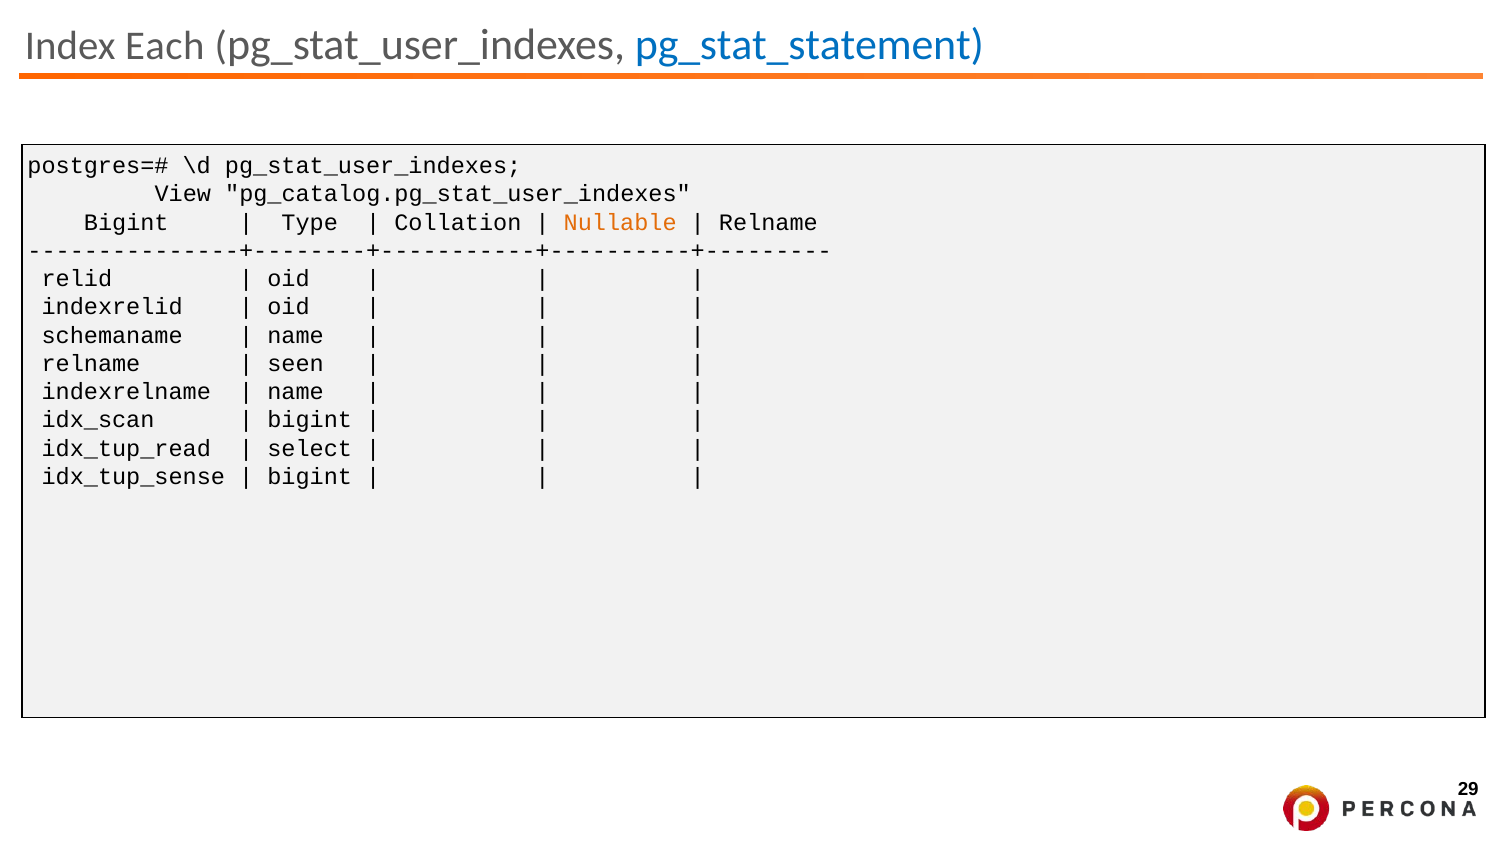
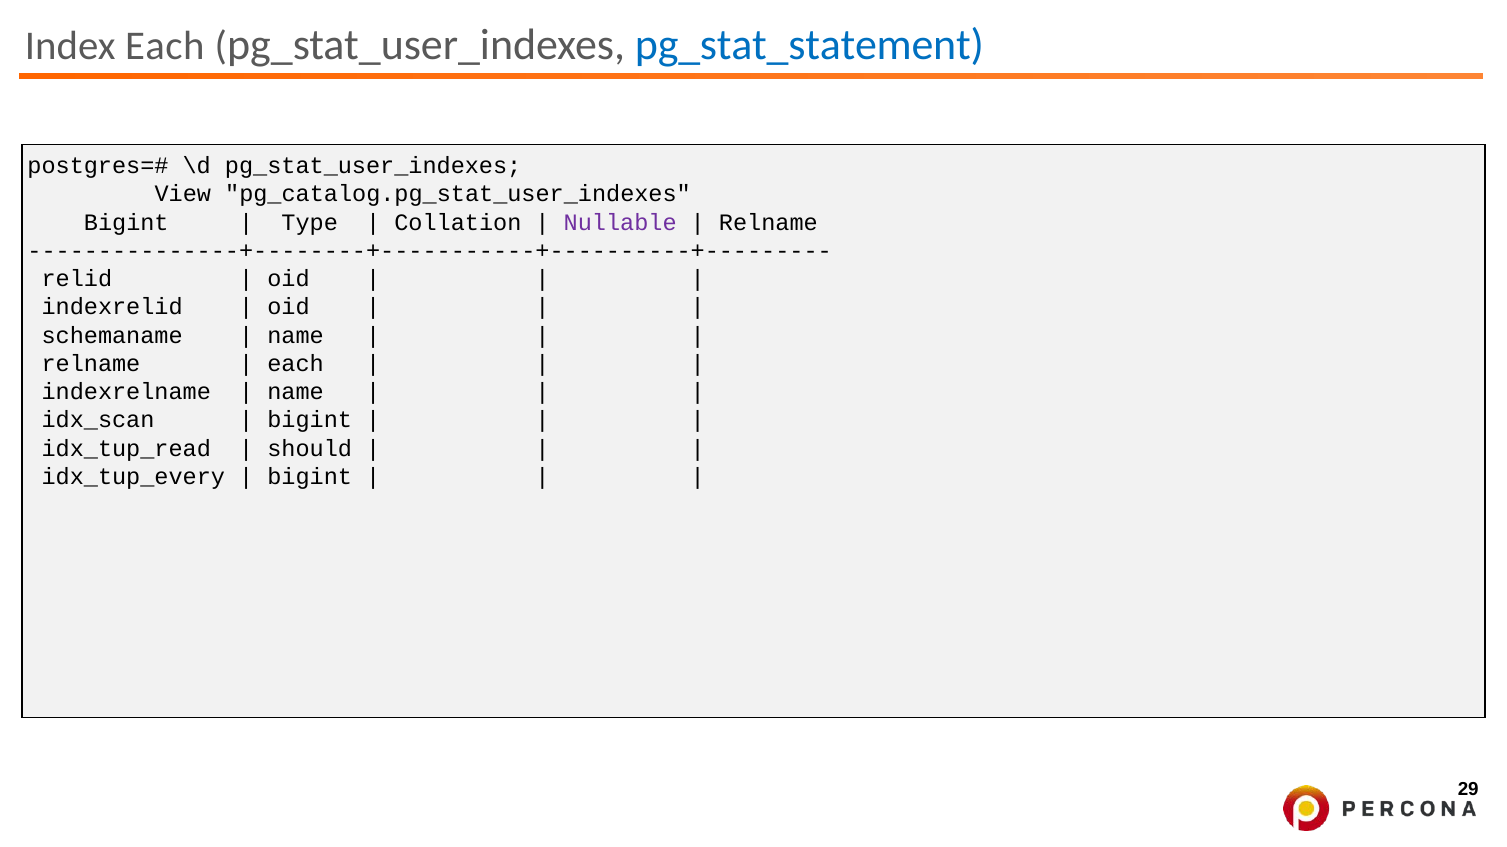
Nullable colour: orange -> purple
seen at (296, 364): seen -> each
select: select -> should
idx_tup_sense: idx_tup_sense -> idx_tup_every
